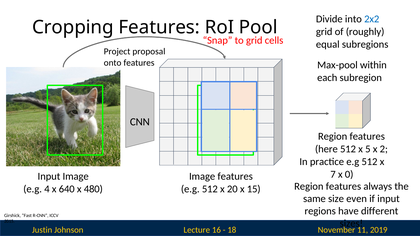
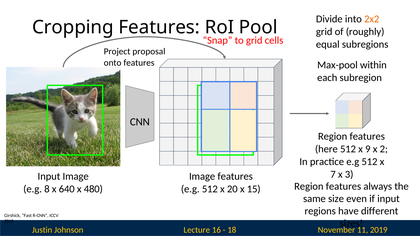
2x2 colour: blue -> orange
5: 5 -> 9
0: 0 -> 3
4: 4 -> 8
